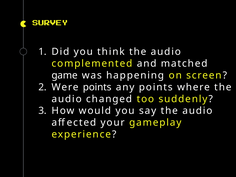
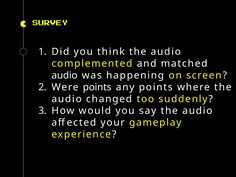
game at (65, 75): game -> audio
